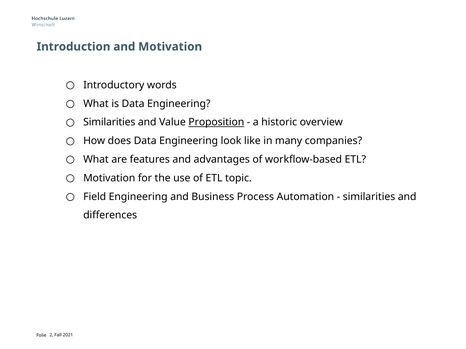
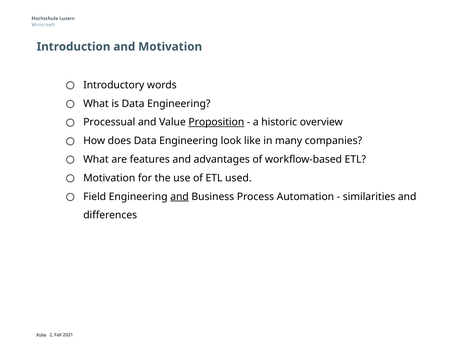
Similarities at (109, 122): Similarities -> Processual
topic: topic -> used
and at (180, 197) underline: none -> present
